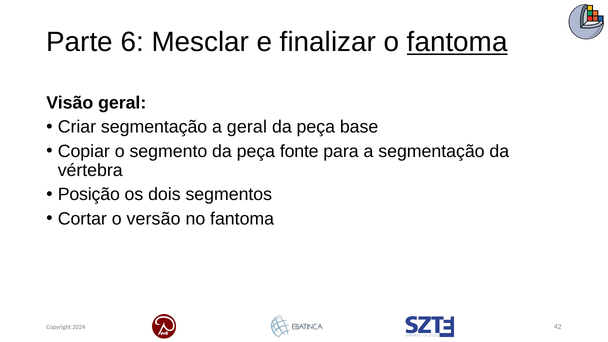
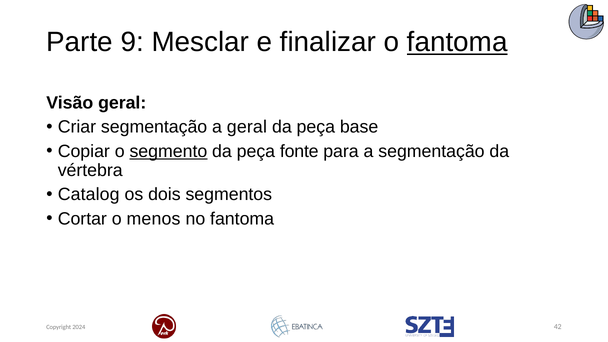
6: 6 -> 9
segmento underline: none -> present
Posição: Posição -> Catalog
versão: versão -> menos
